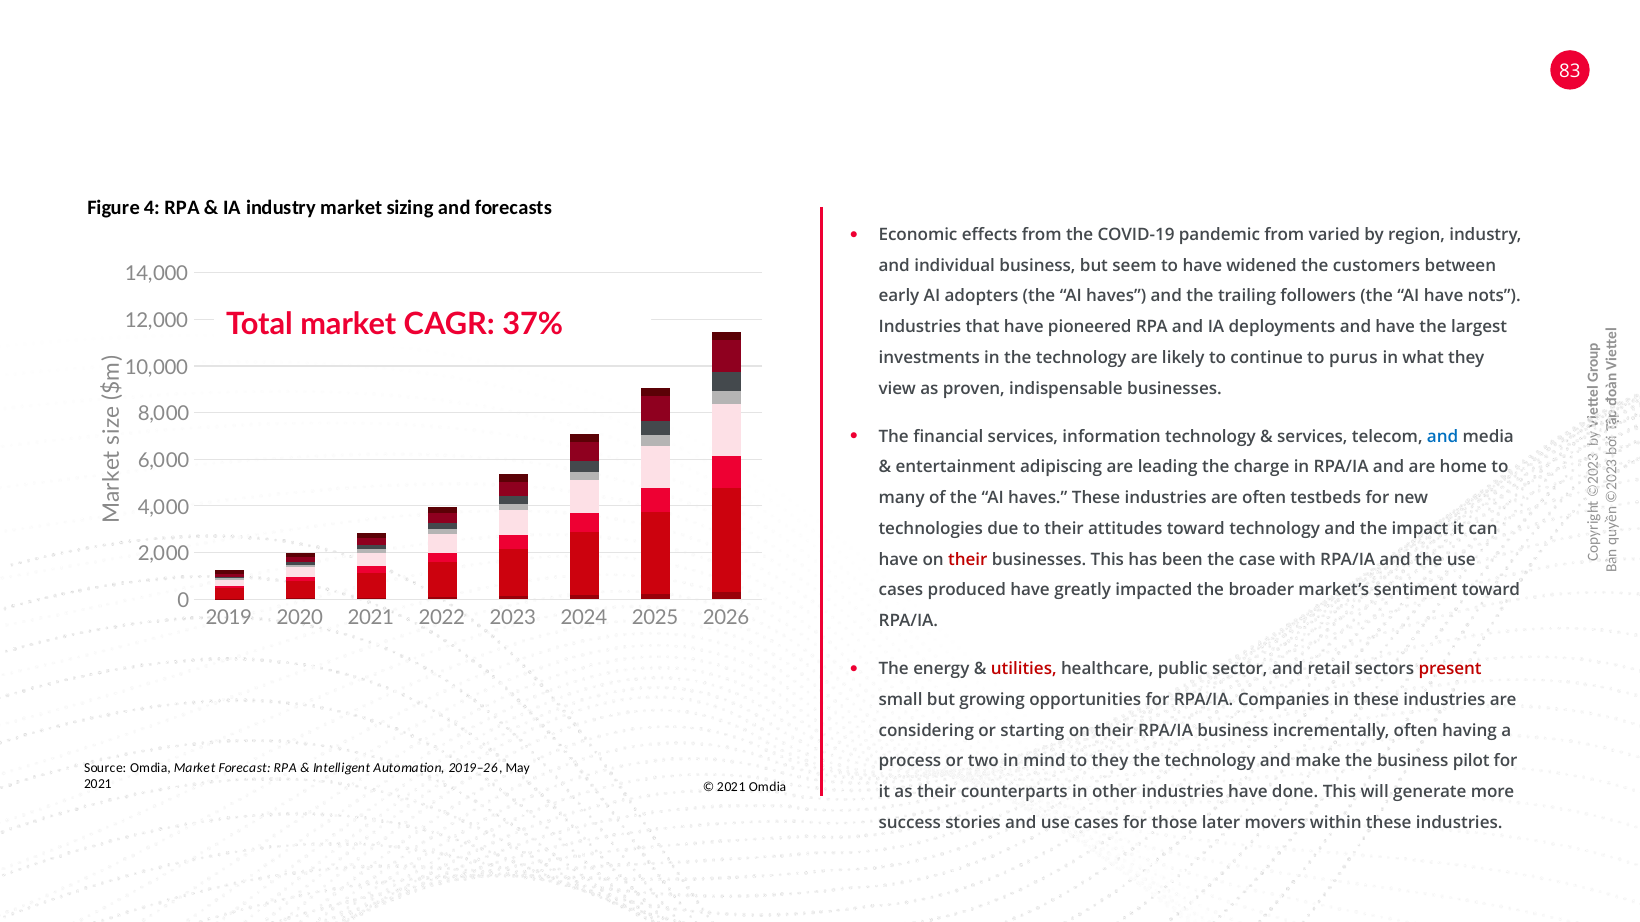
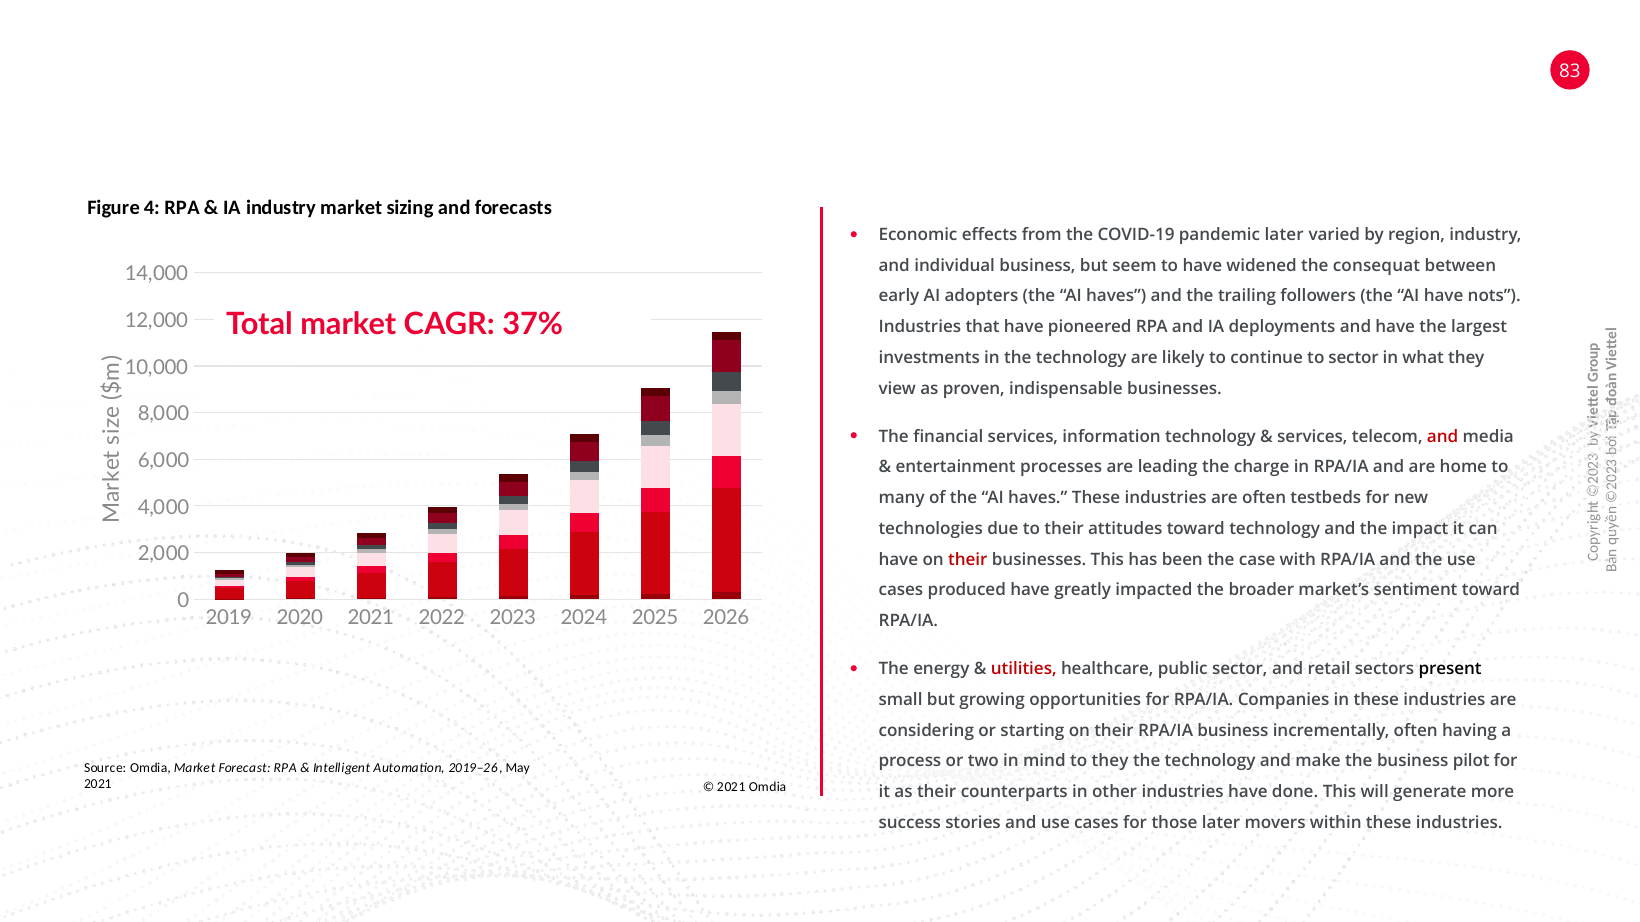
pandemic from: from -> later
customers: customers -> consequat
to purus: purus -> sector
and at (1443, 437) colour: blue -> red
adipiscing: adipiscing -> processes
present colour: red -> black
